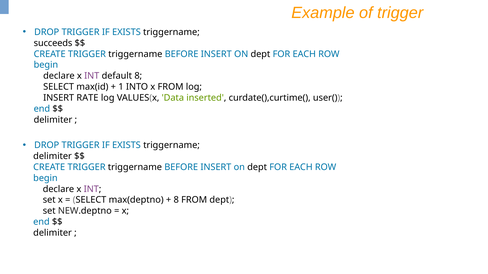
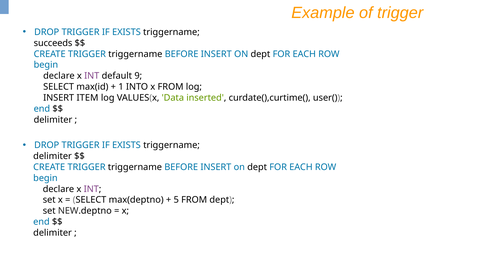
default 8: 8 -> 9
RATE: RATE -> ITEM
8 at (176, 200): 8 -> 5
